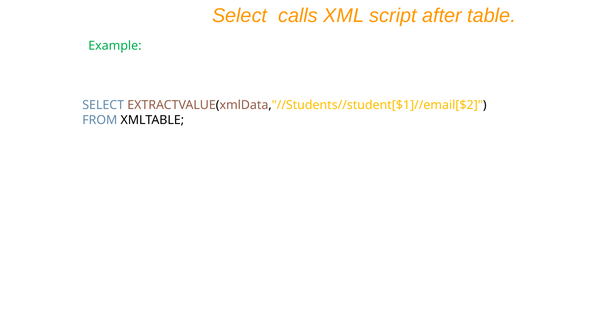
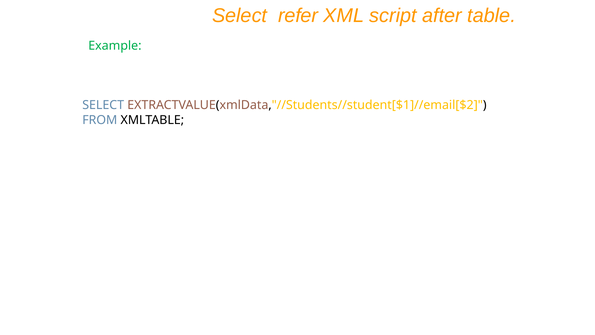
calls: calls -> refer
